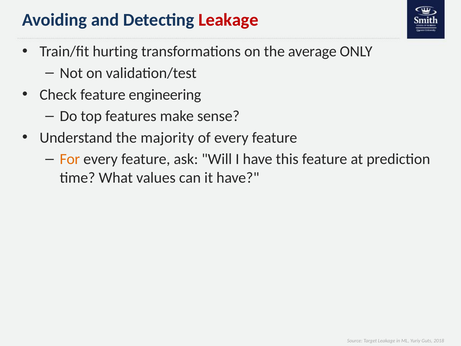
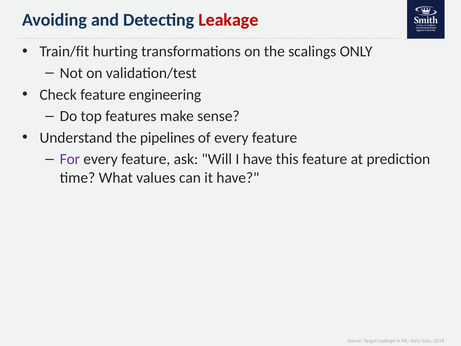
average: average -> scalings
majority: majority -> pipelines
For colour: orange -> purple
